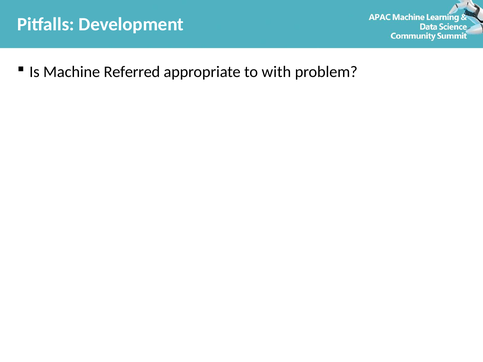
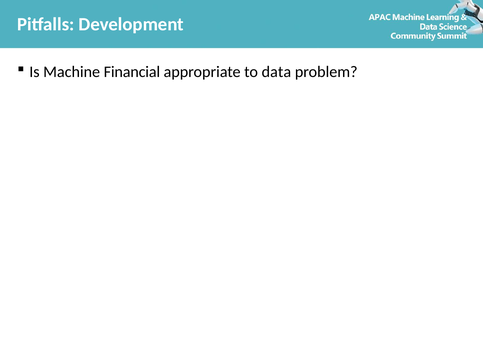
Referred: Referred -> Financial
with: with -> data
